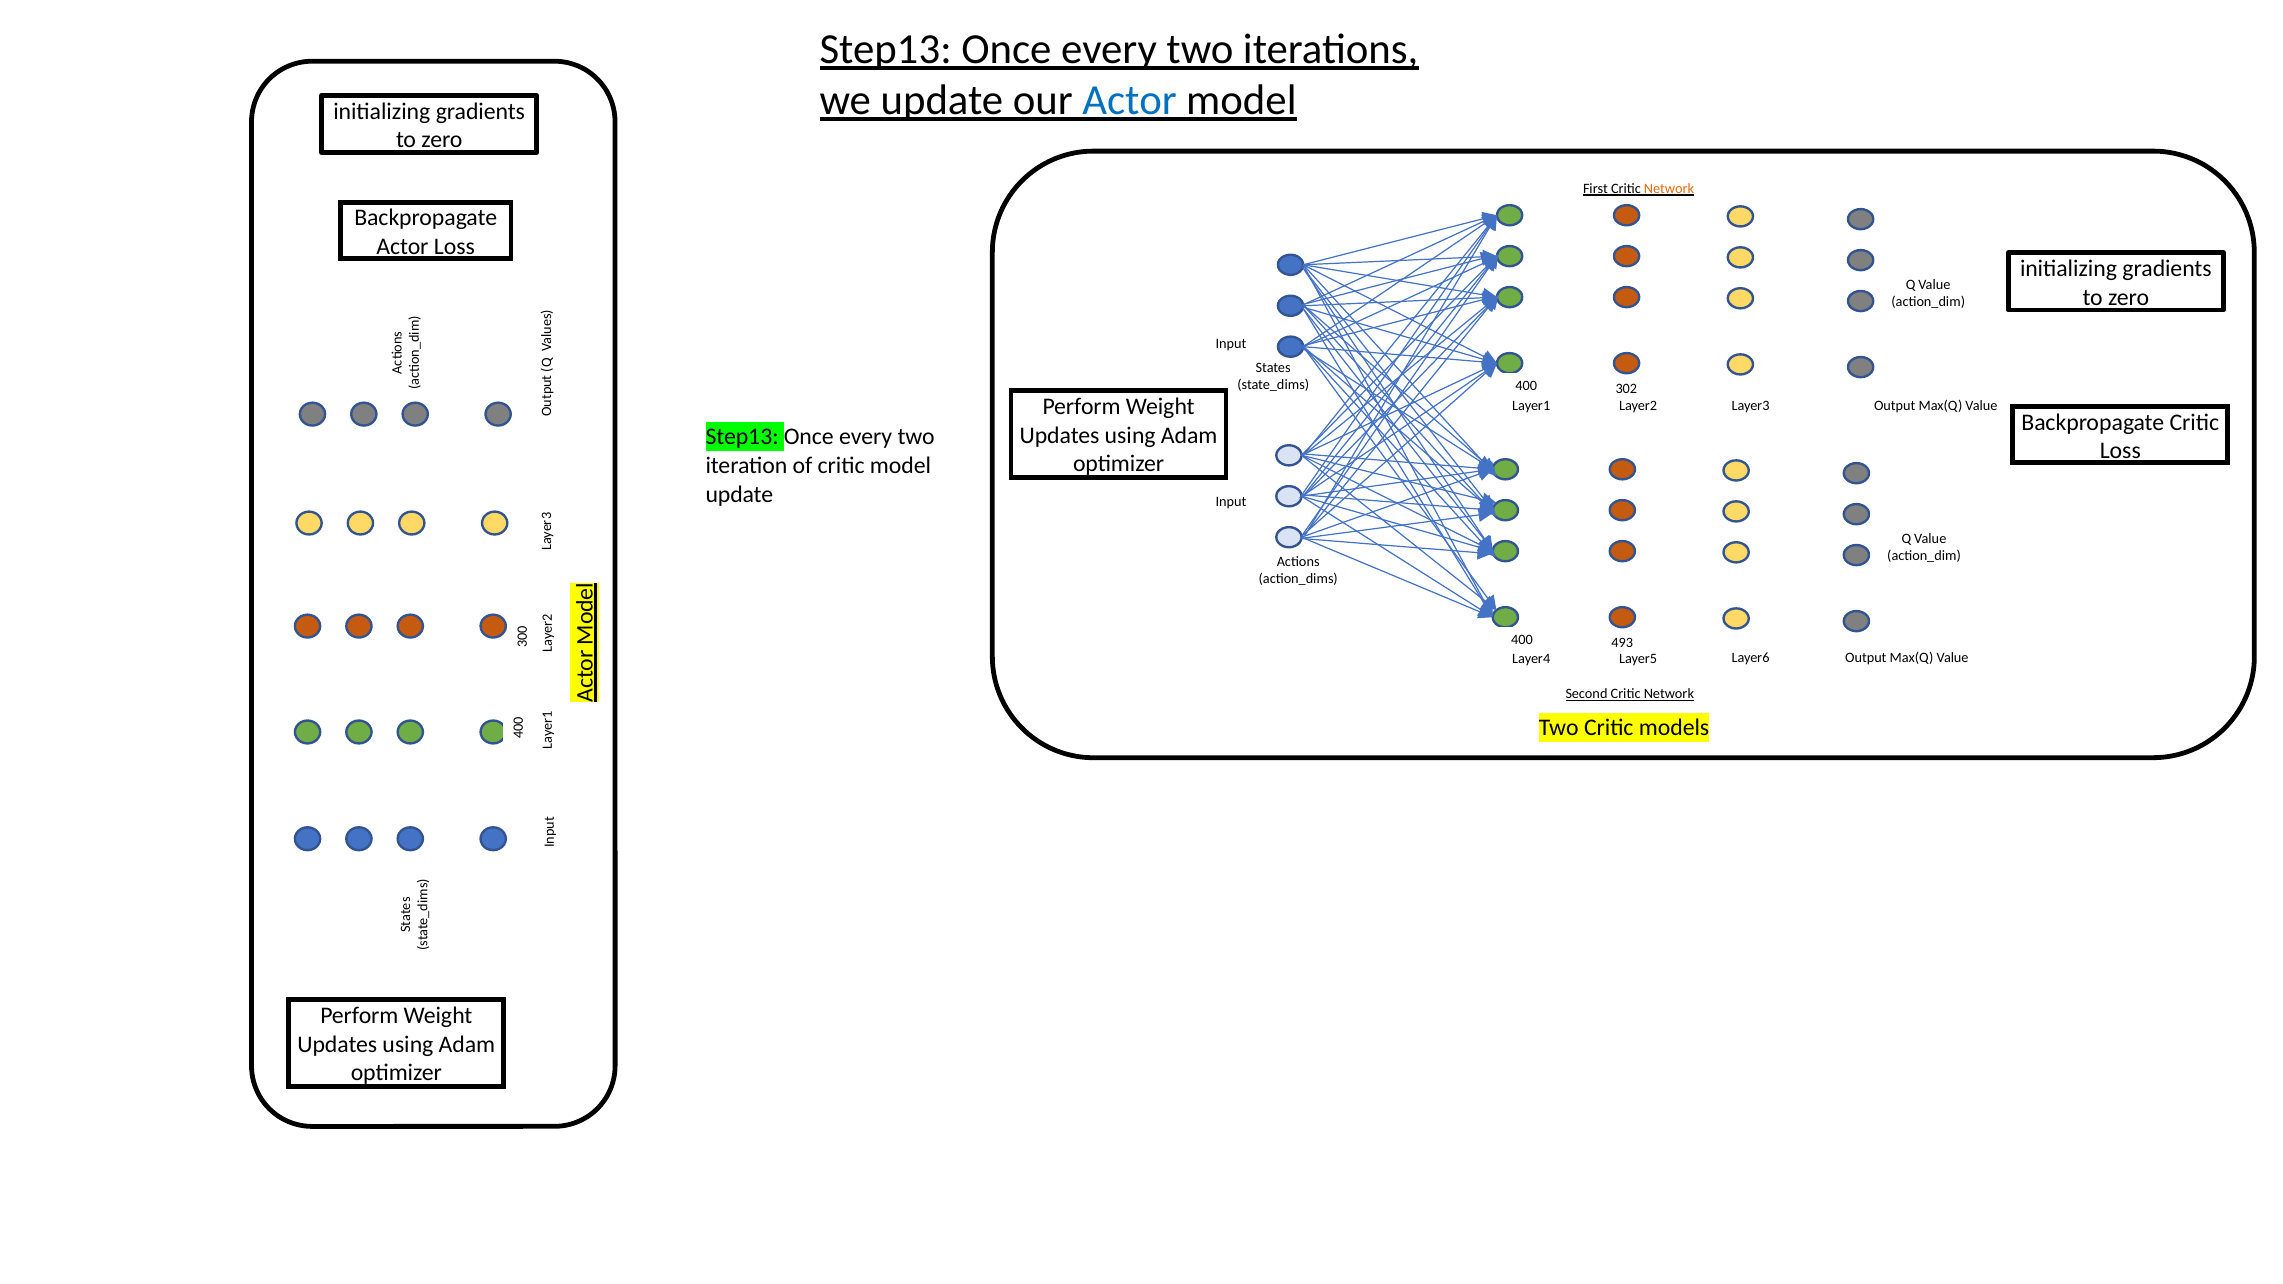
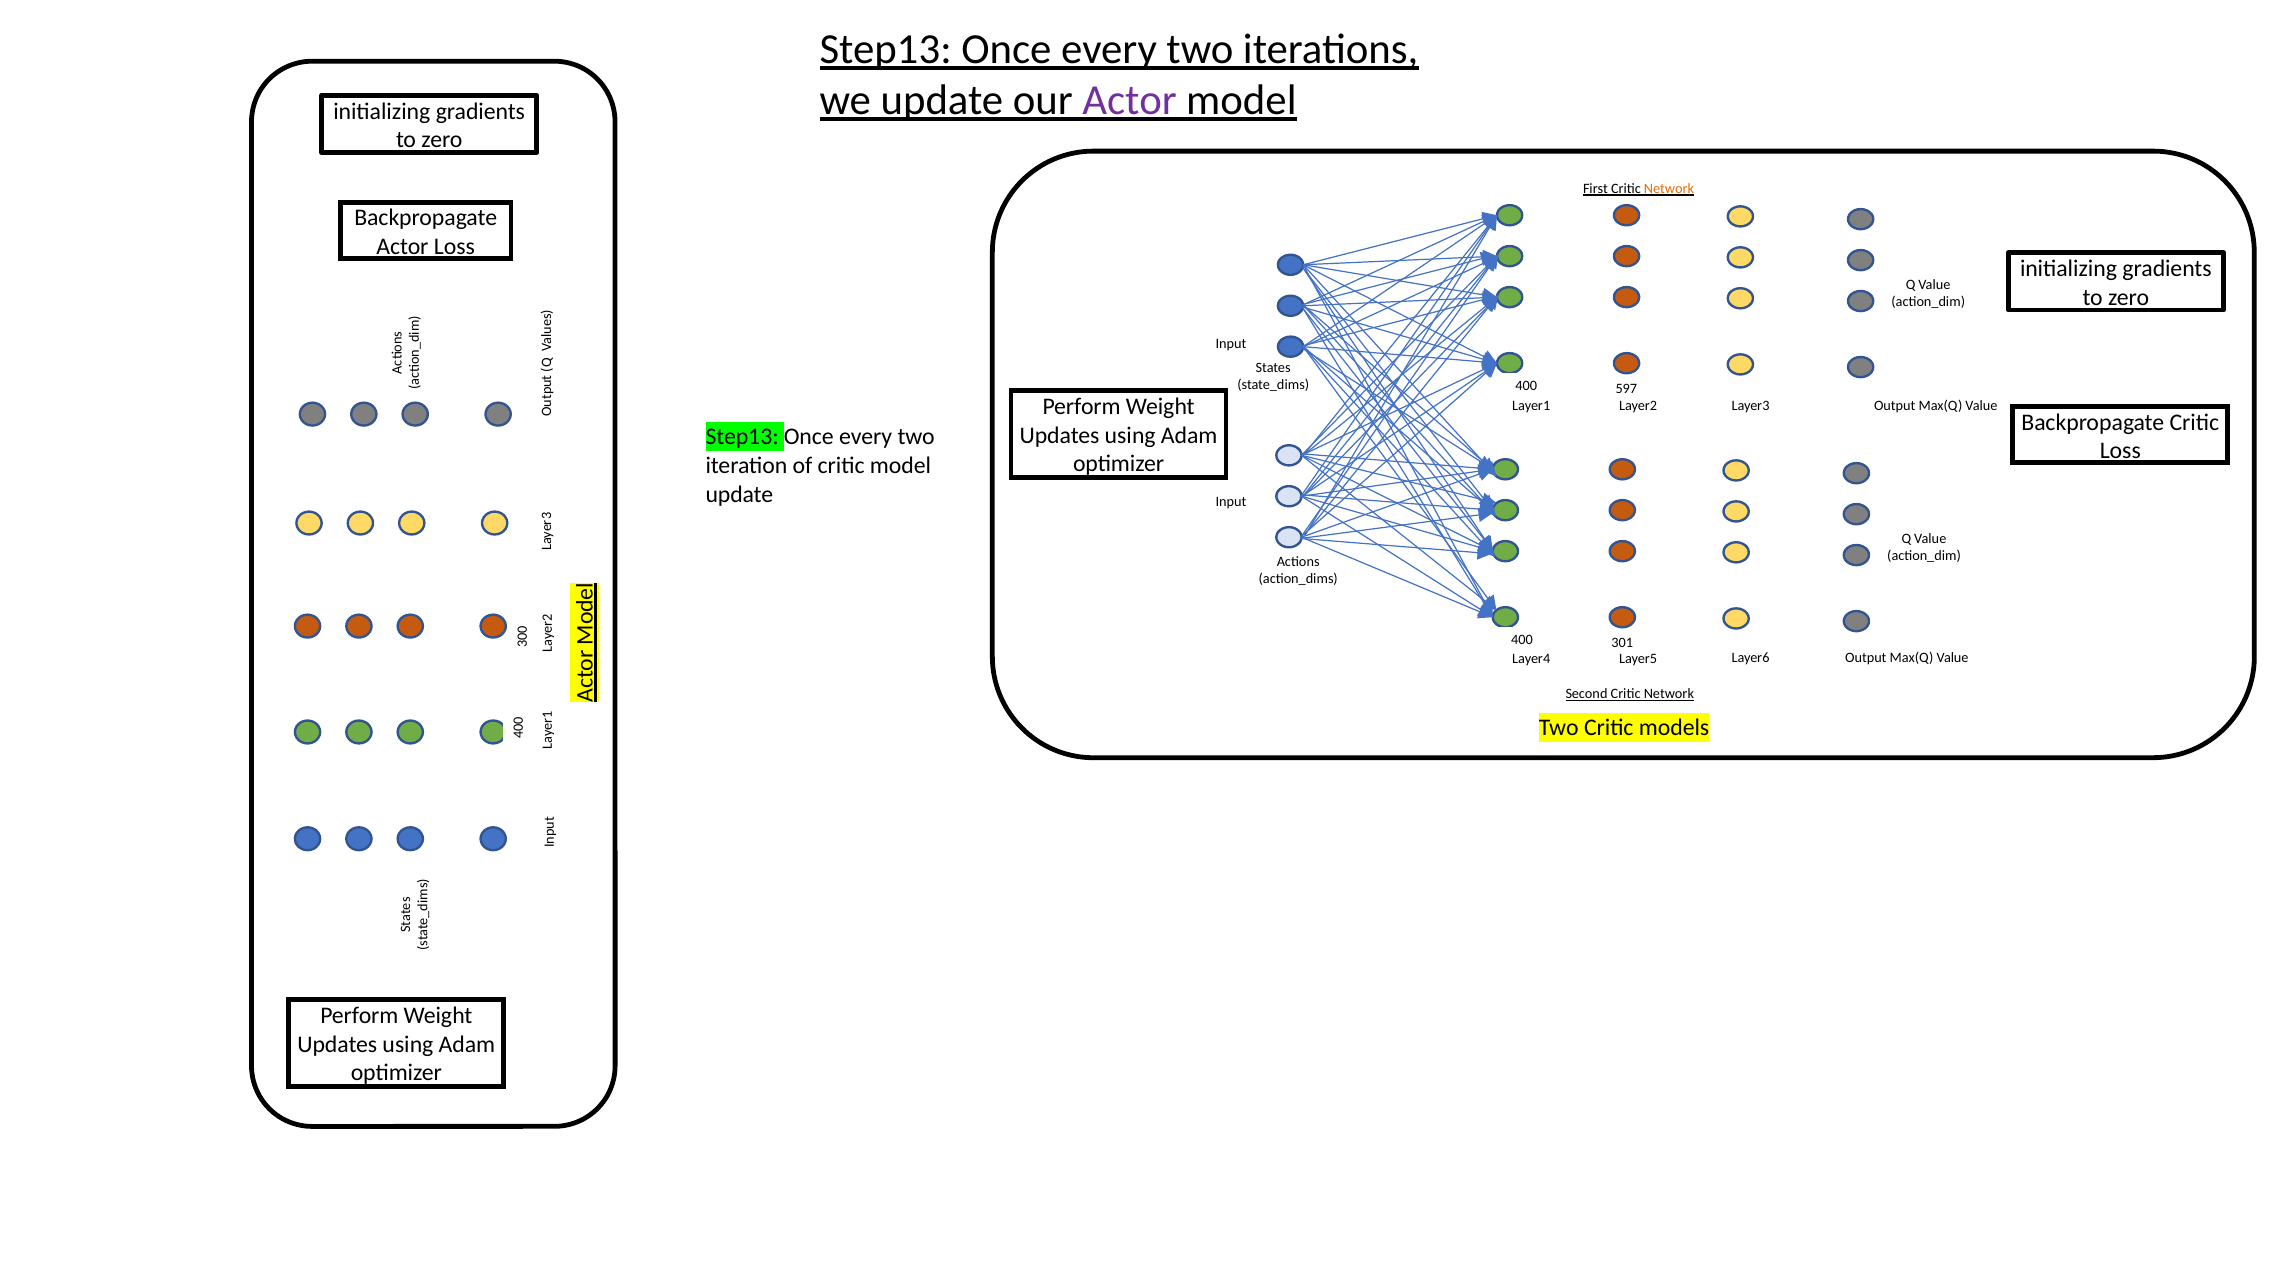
Actor at (1130, 100) colour: blue -> purple
302: 302 -> 597
493: 493 -> 301
